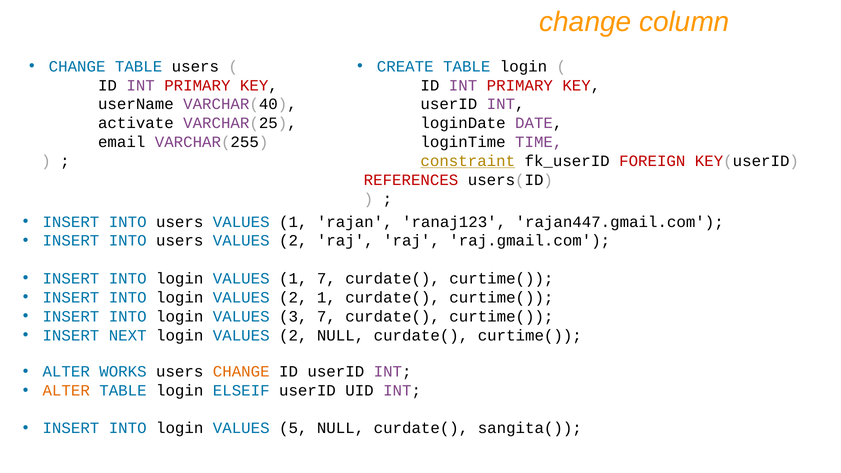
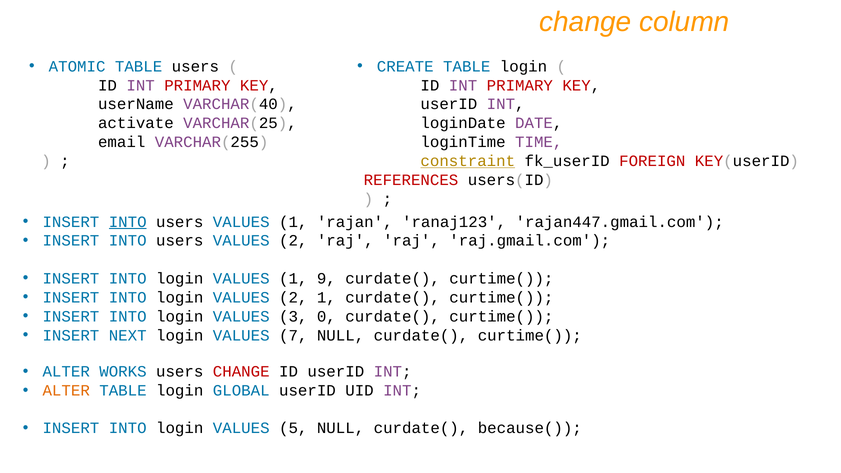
CHANGE at (77, 66): CHANGE -> ATOMIC
INTO at (128, 222) underline: none -> present
1 7: 7 -> 9
3 7: 7 -> 0
2 at (293, 335): 2 -> 7
CHANGE at (241, 372) colour: orange -> red
ELSEIF: ELSEIF -> GLOBAL
sangita(: sangita( -> because(
